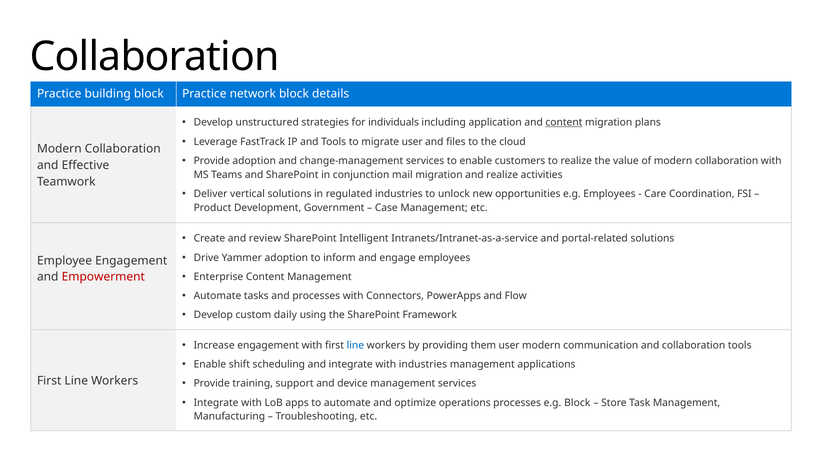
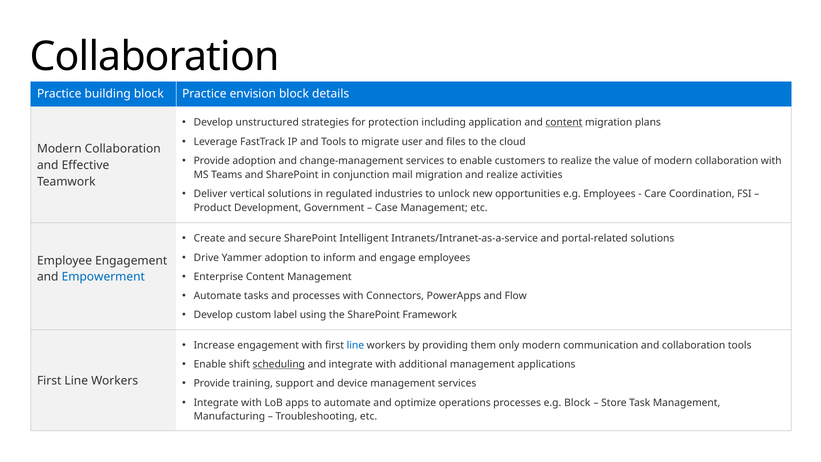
network: network -> envision
individuals: individuals -> protection
review: review -> secure
Empowerment colour: red -> blue
daily: daily -> label
them user: user -> only
scheduling underline: none -> present
with industries: industries -> additional
